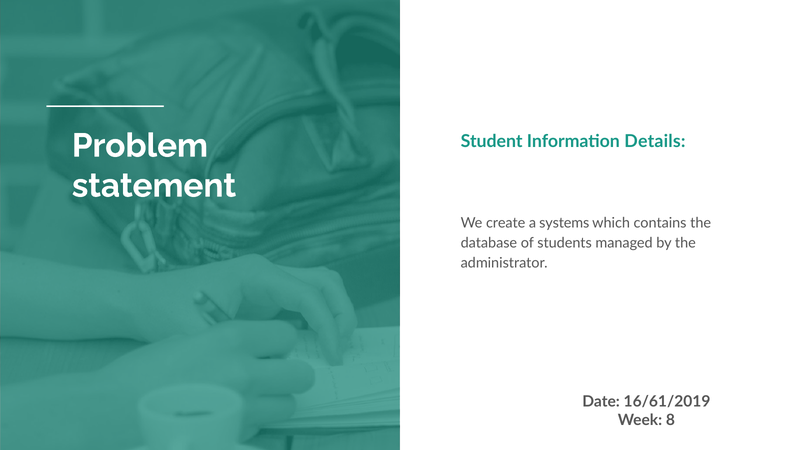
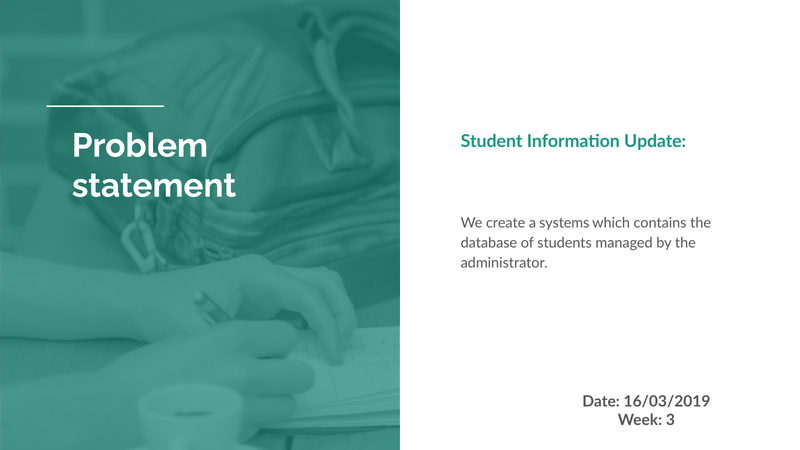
Details: Details -> Update
16/61/2019: 16/61/2019 -> 16/03/2019
8: 8 -> 3
